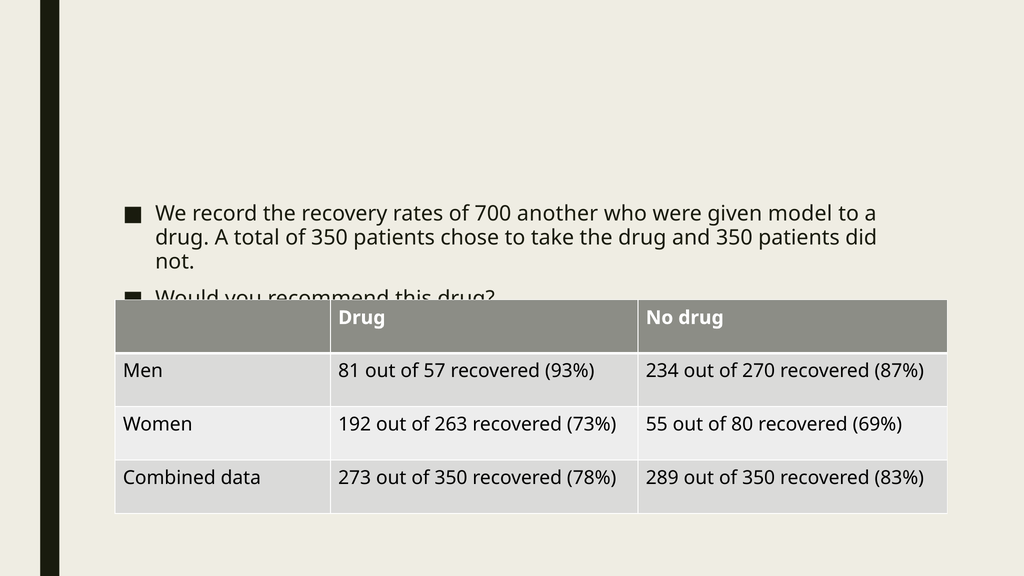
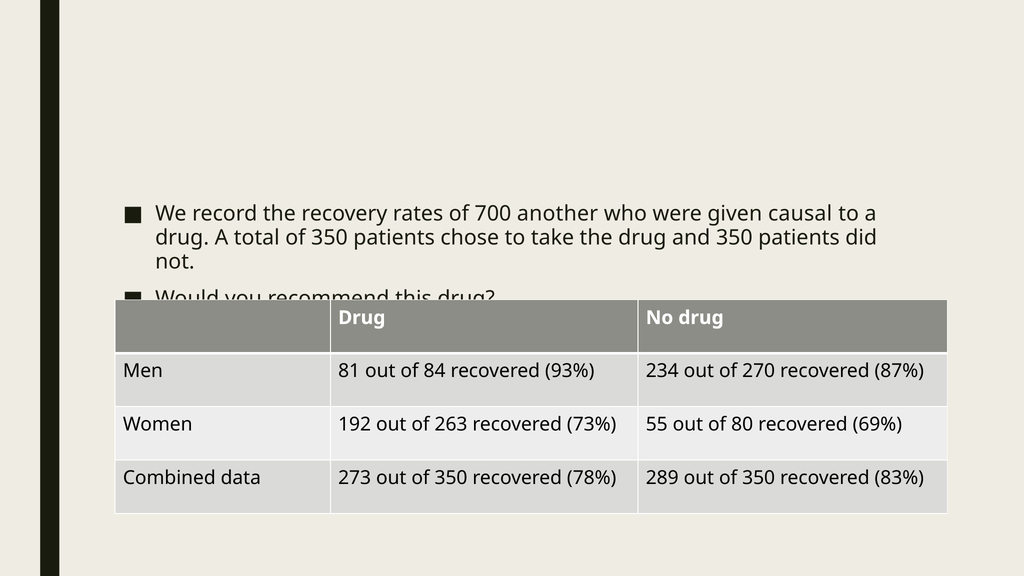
model: model -> causal
57: 57 -> 84
